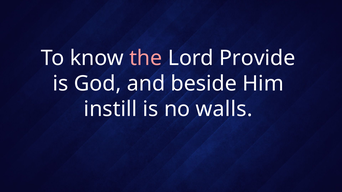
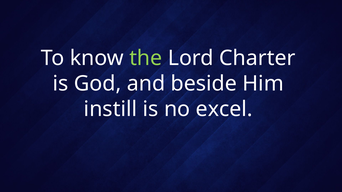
the colour: pink -> light green
Provide: Provide -> Charter
walls: walls -> excel
